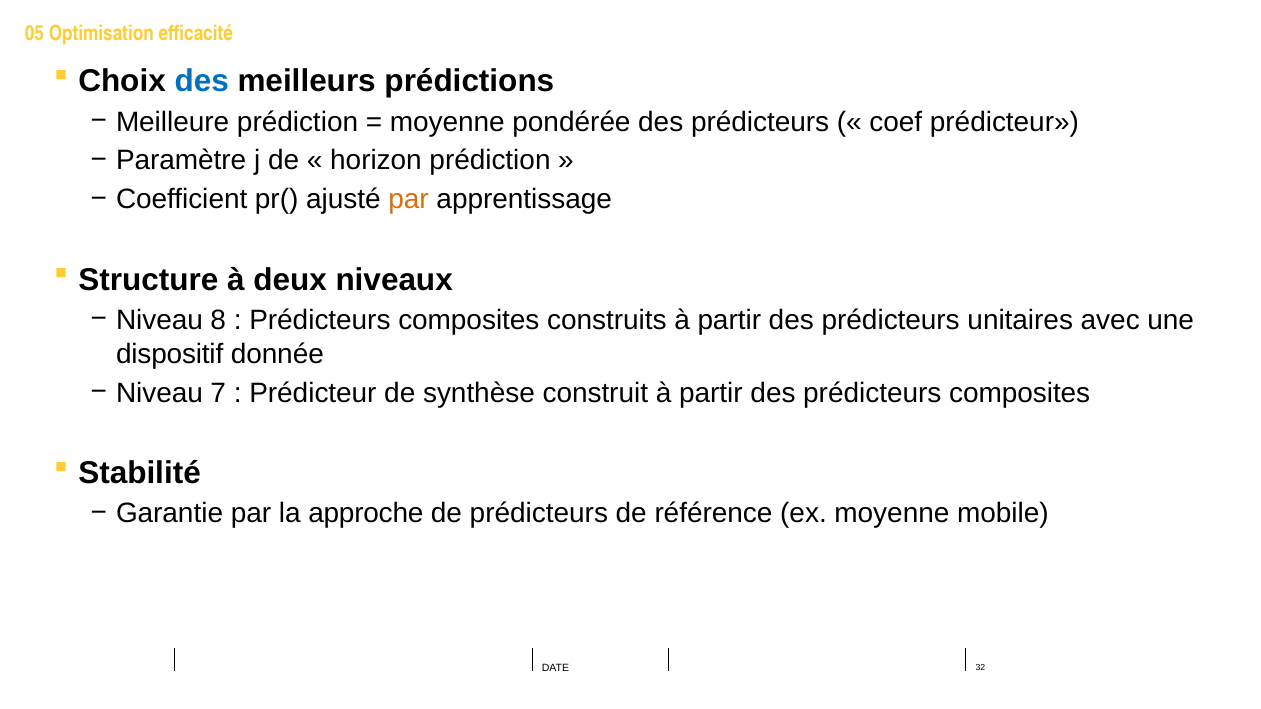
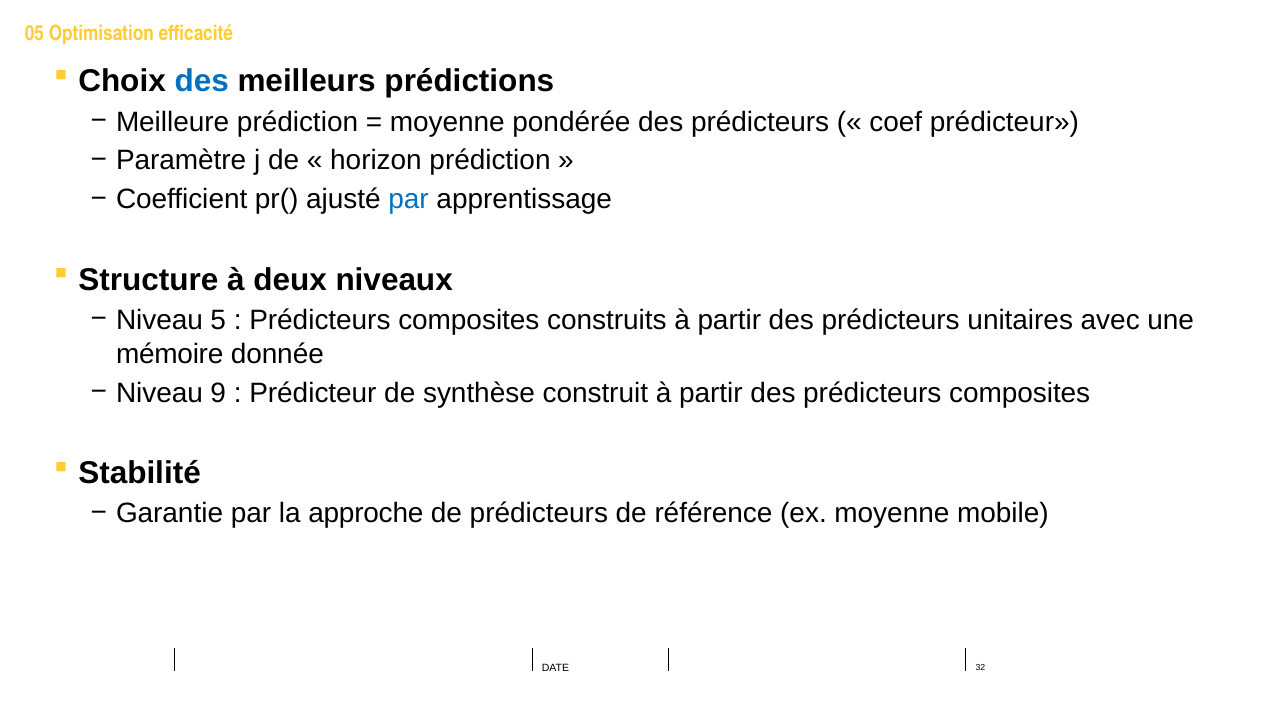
par at (409, 200) colour: orange -> blue
8: 8 -> 5
dispositif: dispositif -> mémoire
7: 7 -> 9
